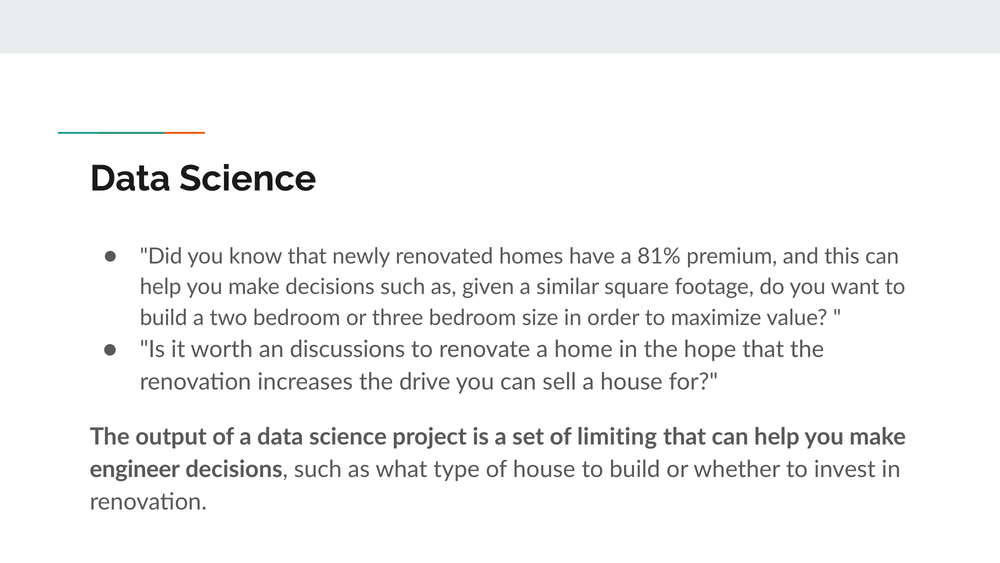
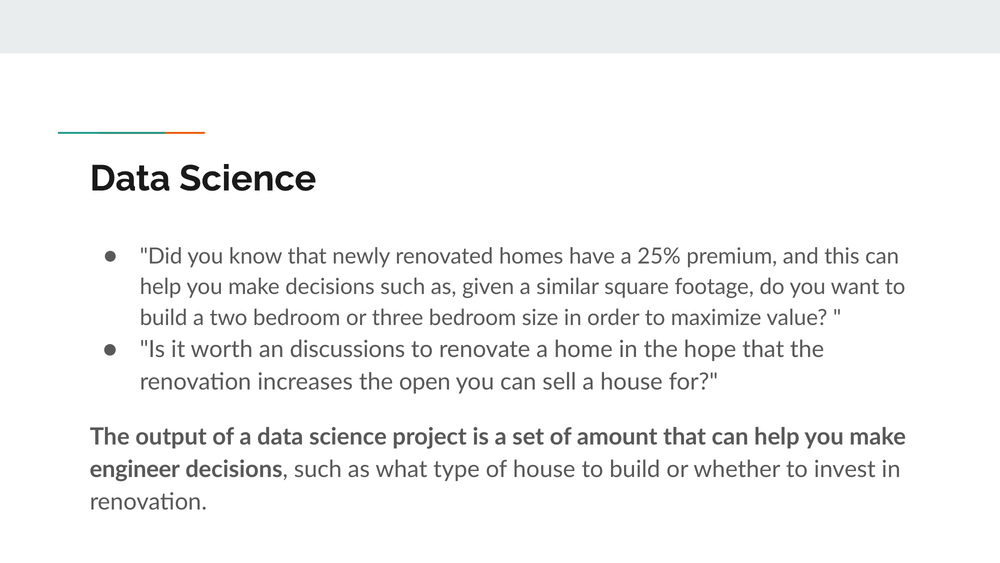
81%: 81% -> 25%
drive: drive -> open
limiting: limiting -> amount
